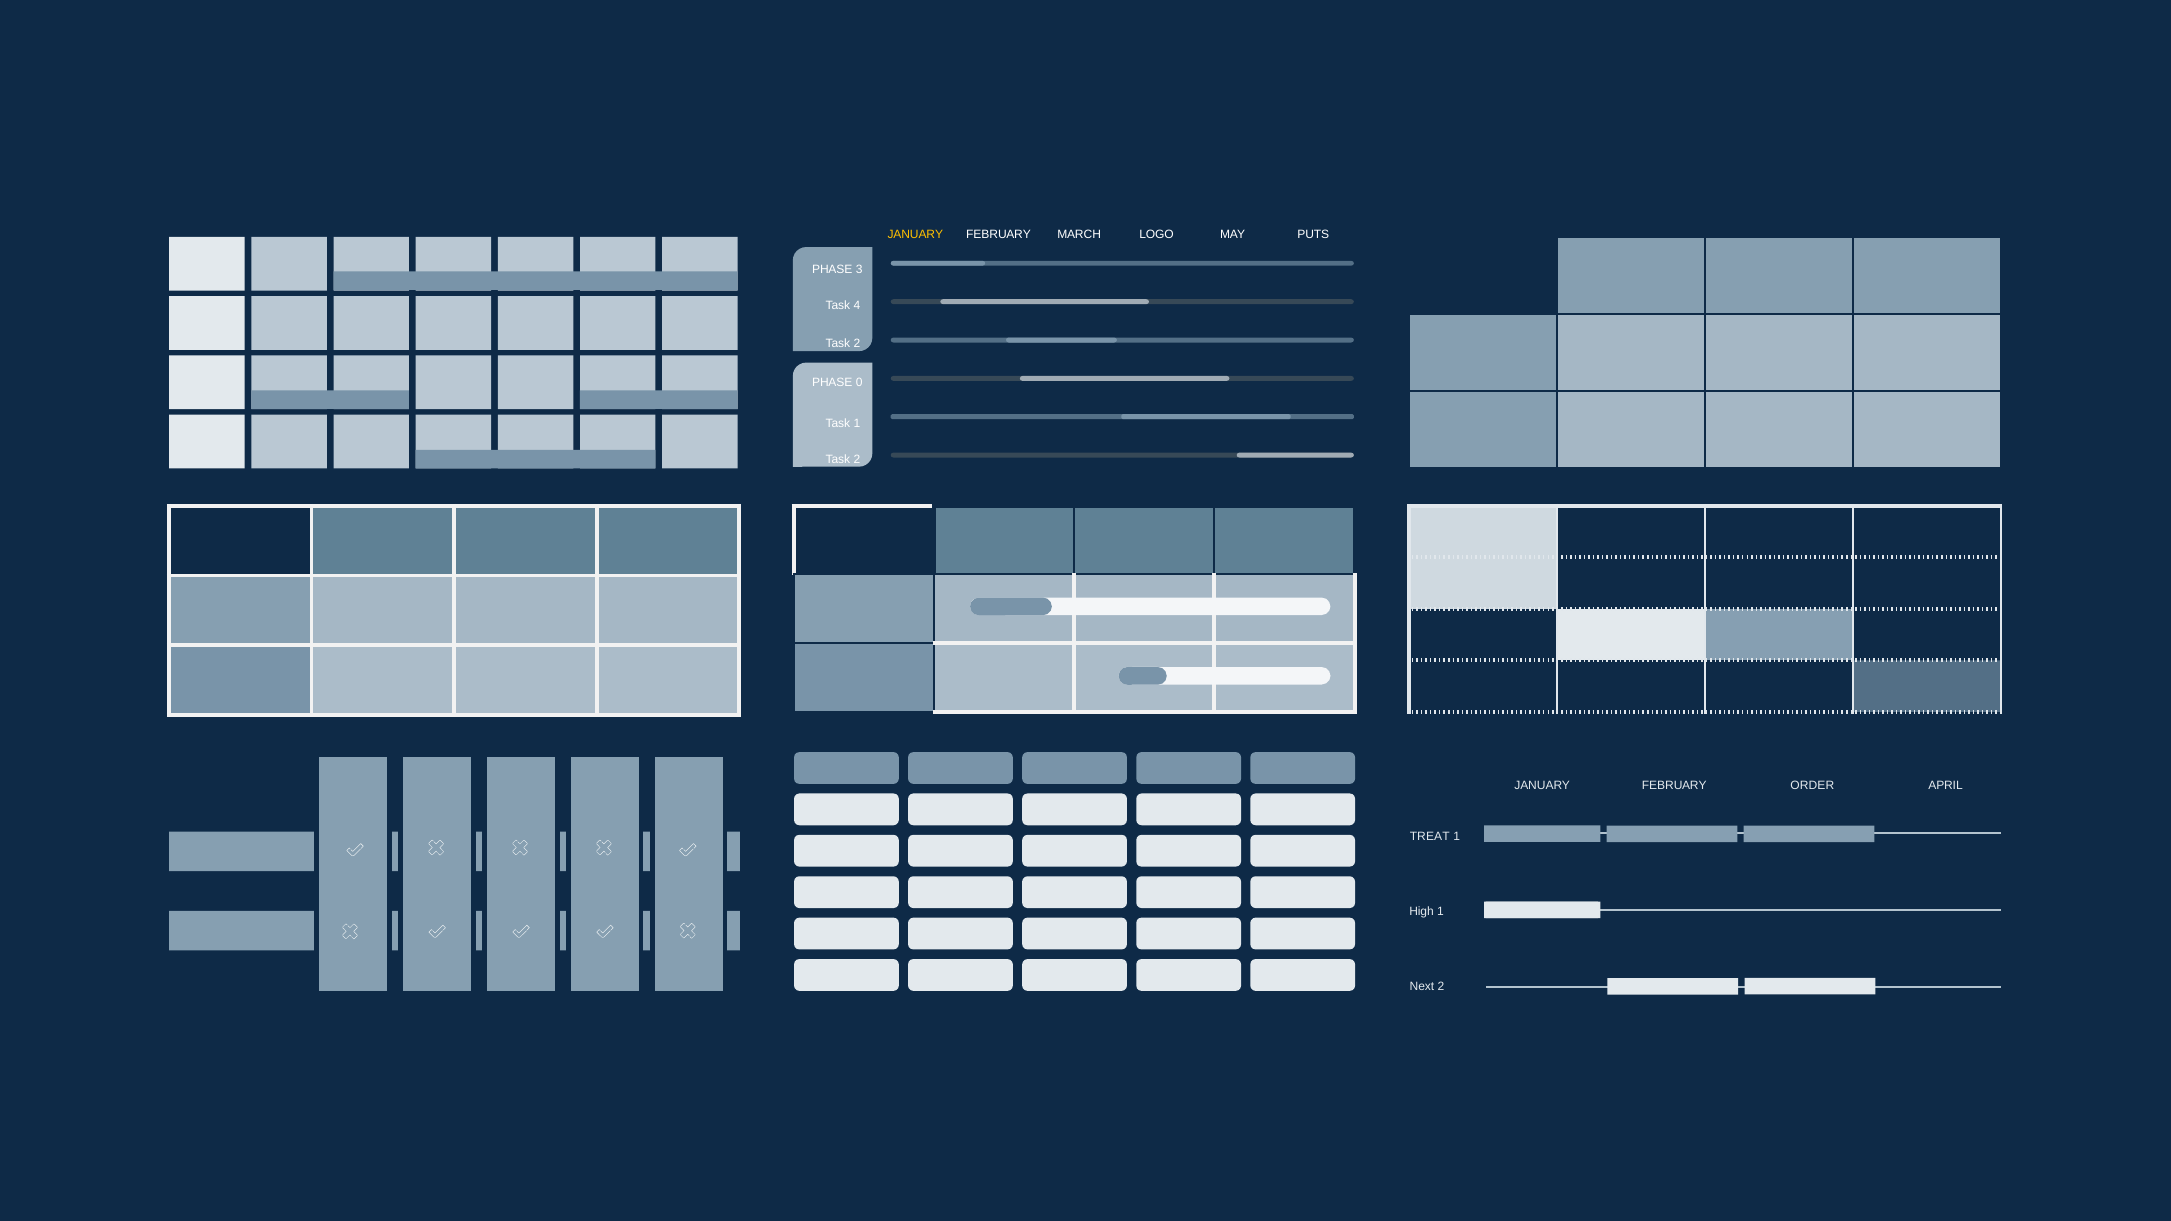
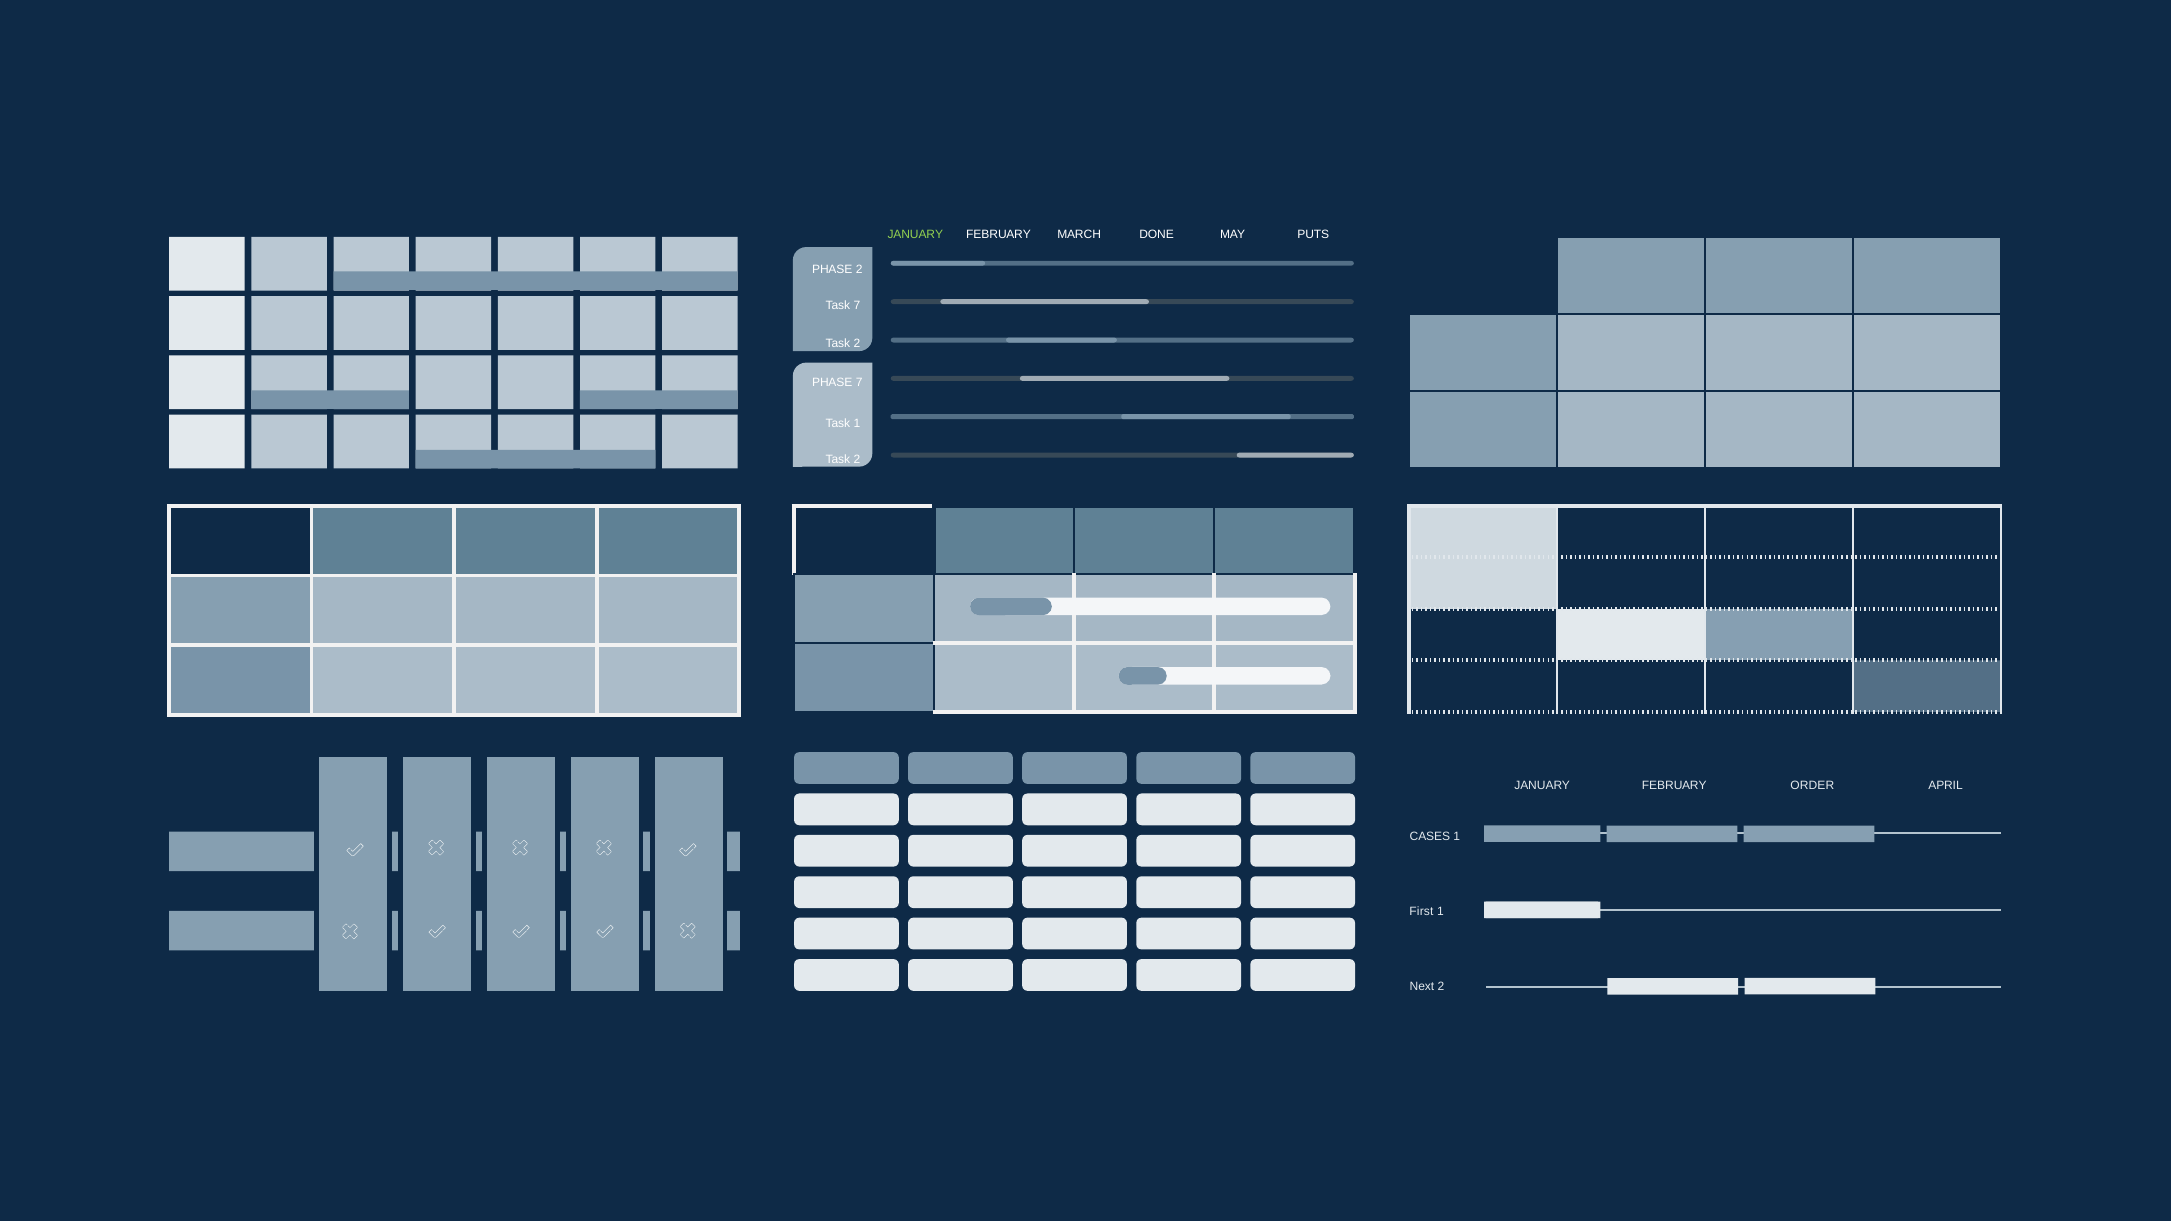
JANUARY at (915, 234) colour: yellow -> light green
LOGO: LOGO -> DONE
PHASE 3: 3 -> 2
Task 4: 4 -> 7
PHASE 0: 0 -> 7
TREAT: TREAT -> CASES
High: High -> First
